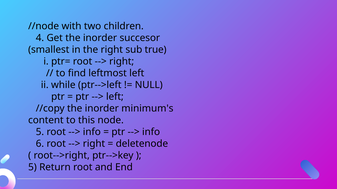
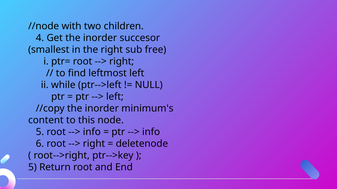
true: true -> free
